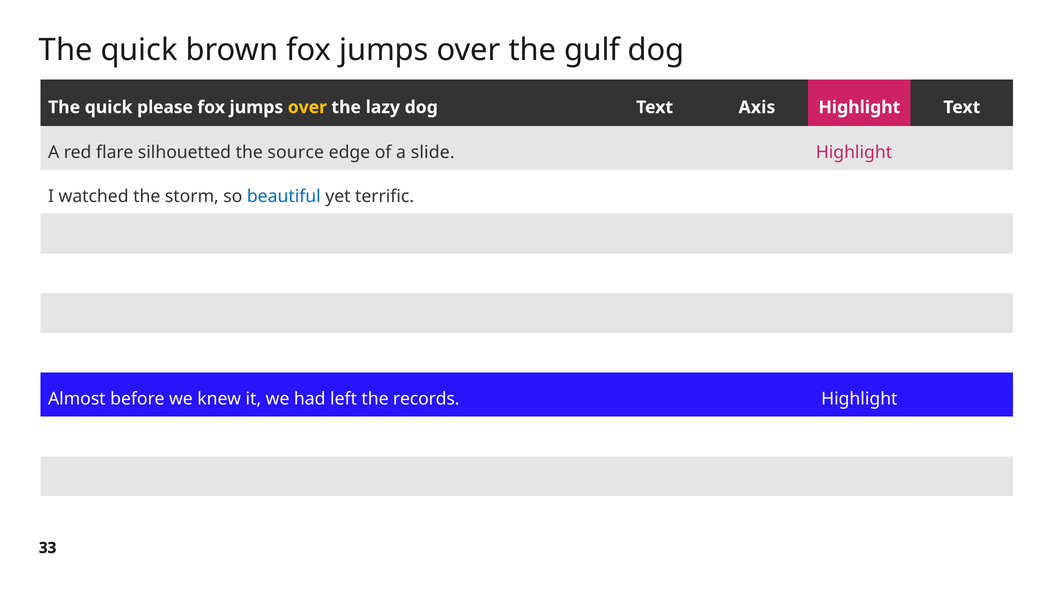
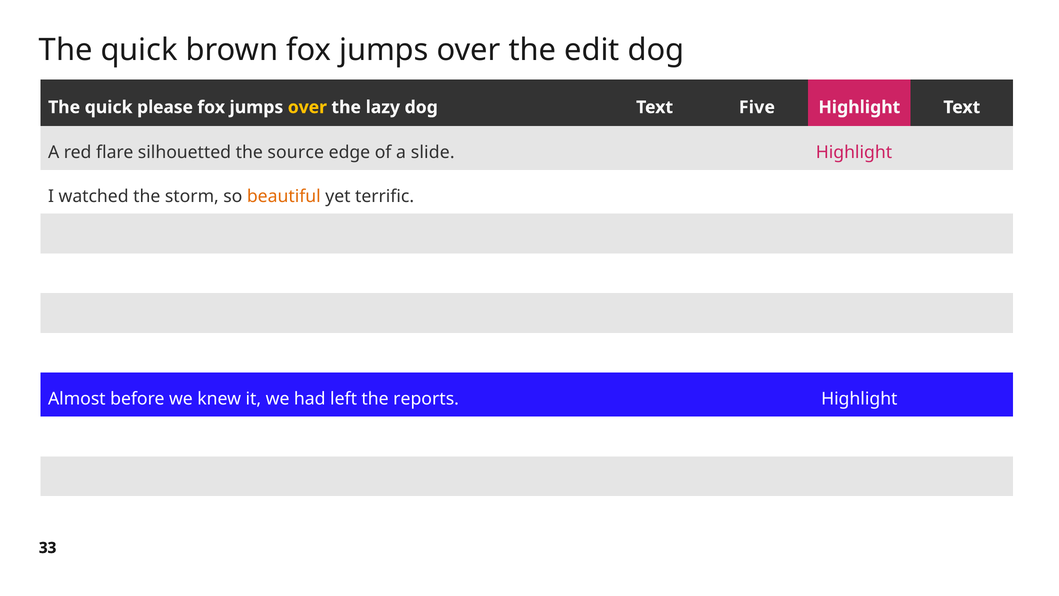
gulf: gulf -> edit
Axis: Axis -> Five
beautiful colour: blue -> orange
records: records -> reports
